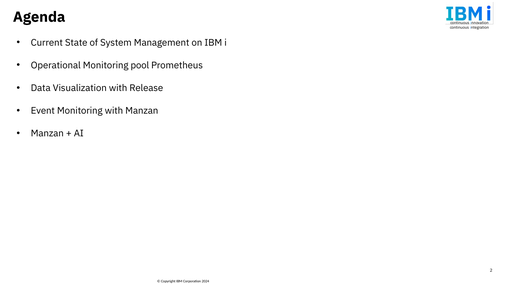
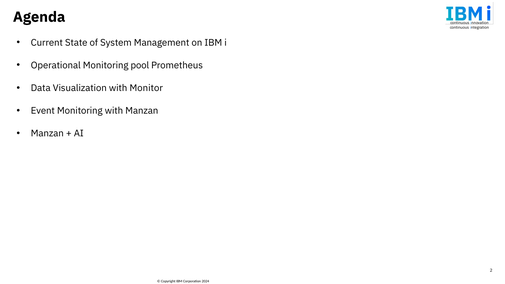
Release: Release -> Monitor
